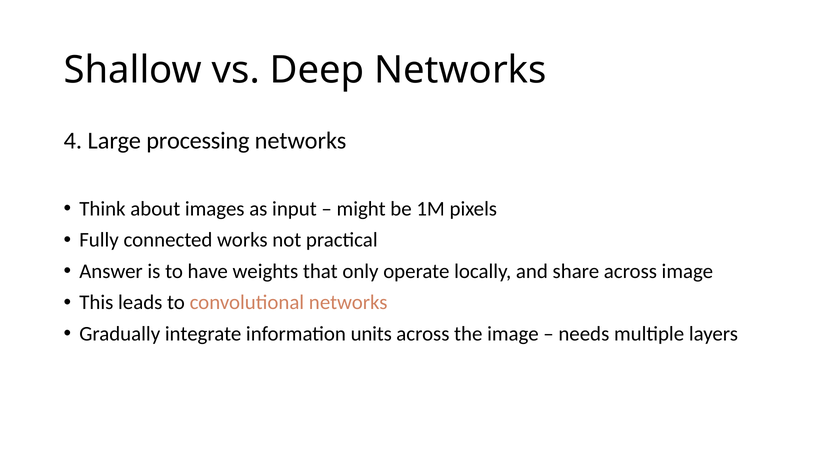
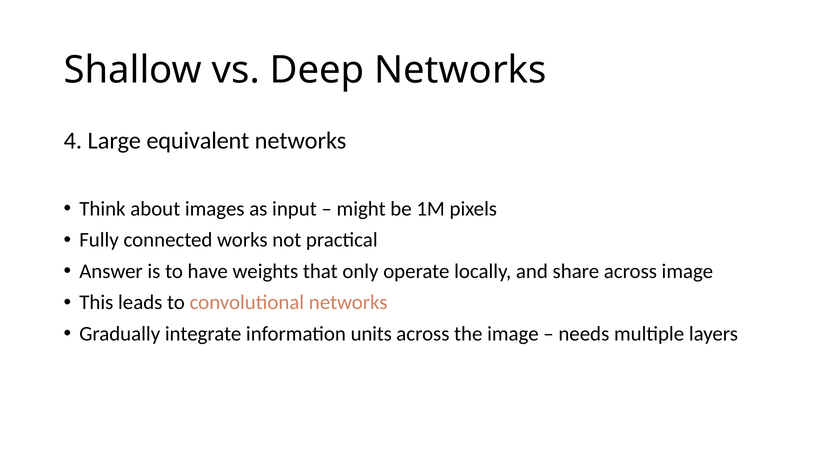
processing: processing -> equivalent
